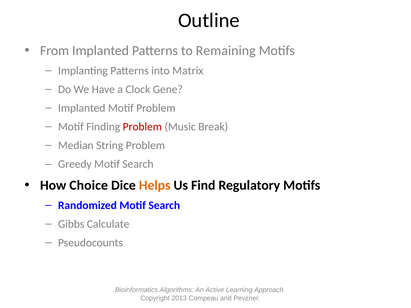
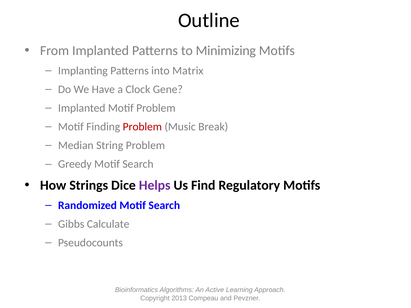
Remaining: Remaining -> Minimizing
Choice: Choice -> Strings
Helps colour: orange -> purple
